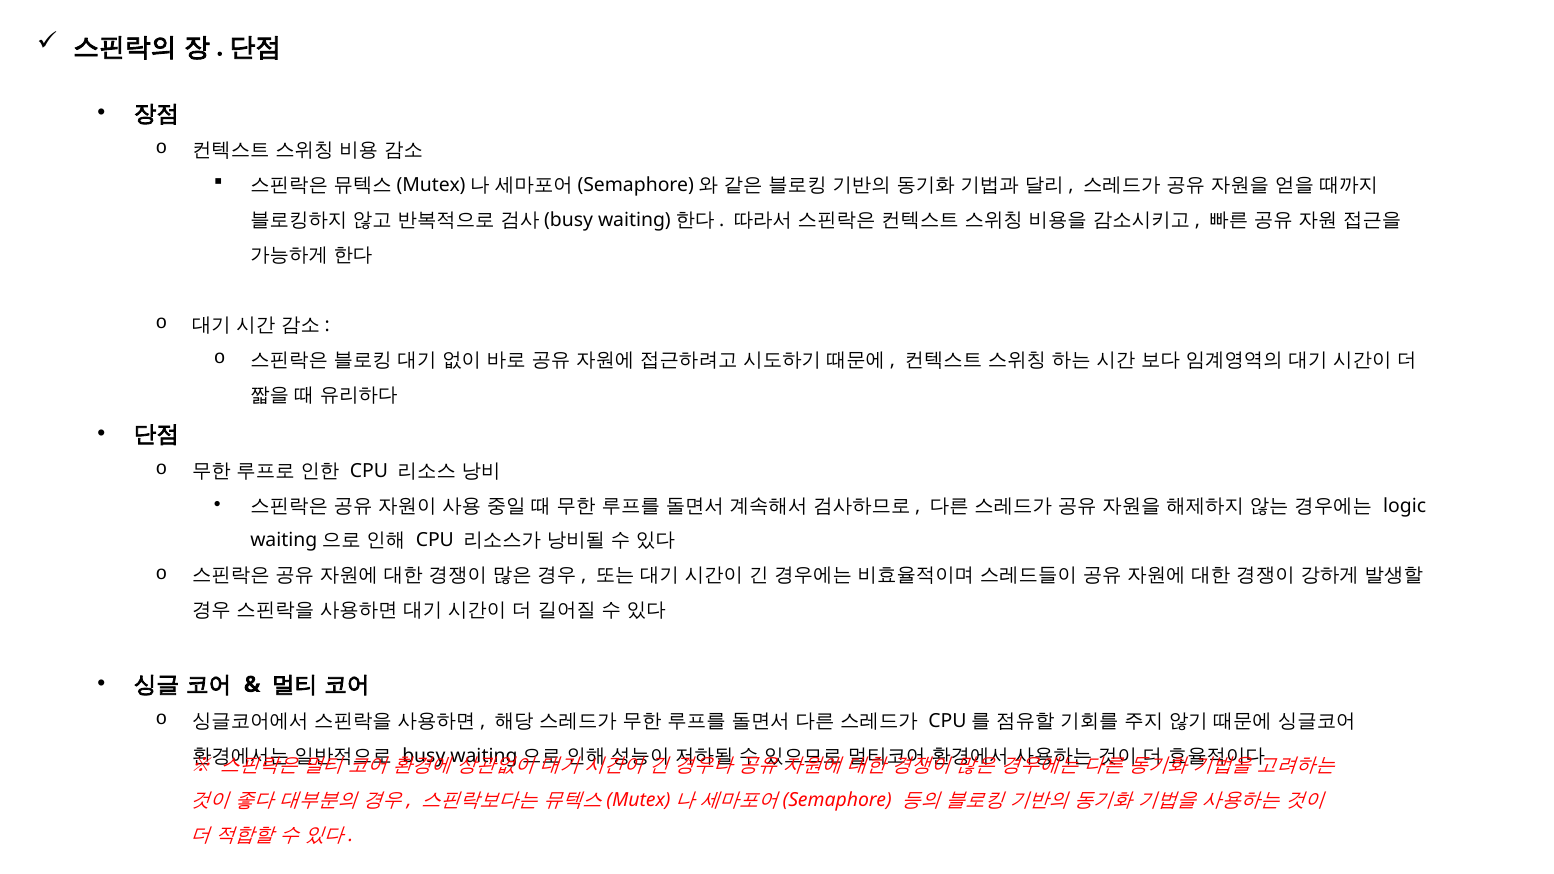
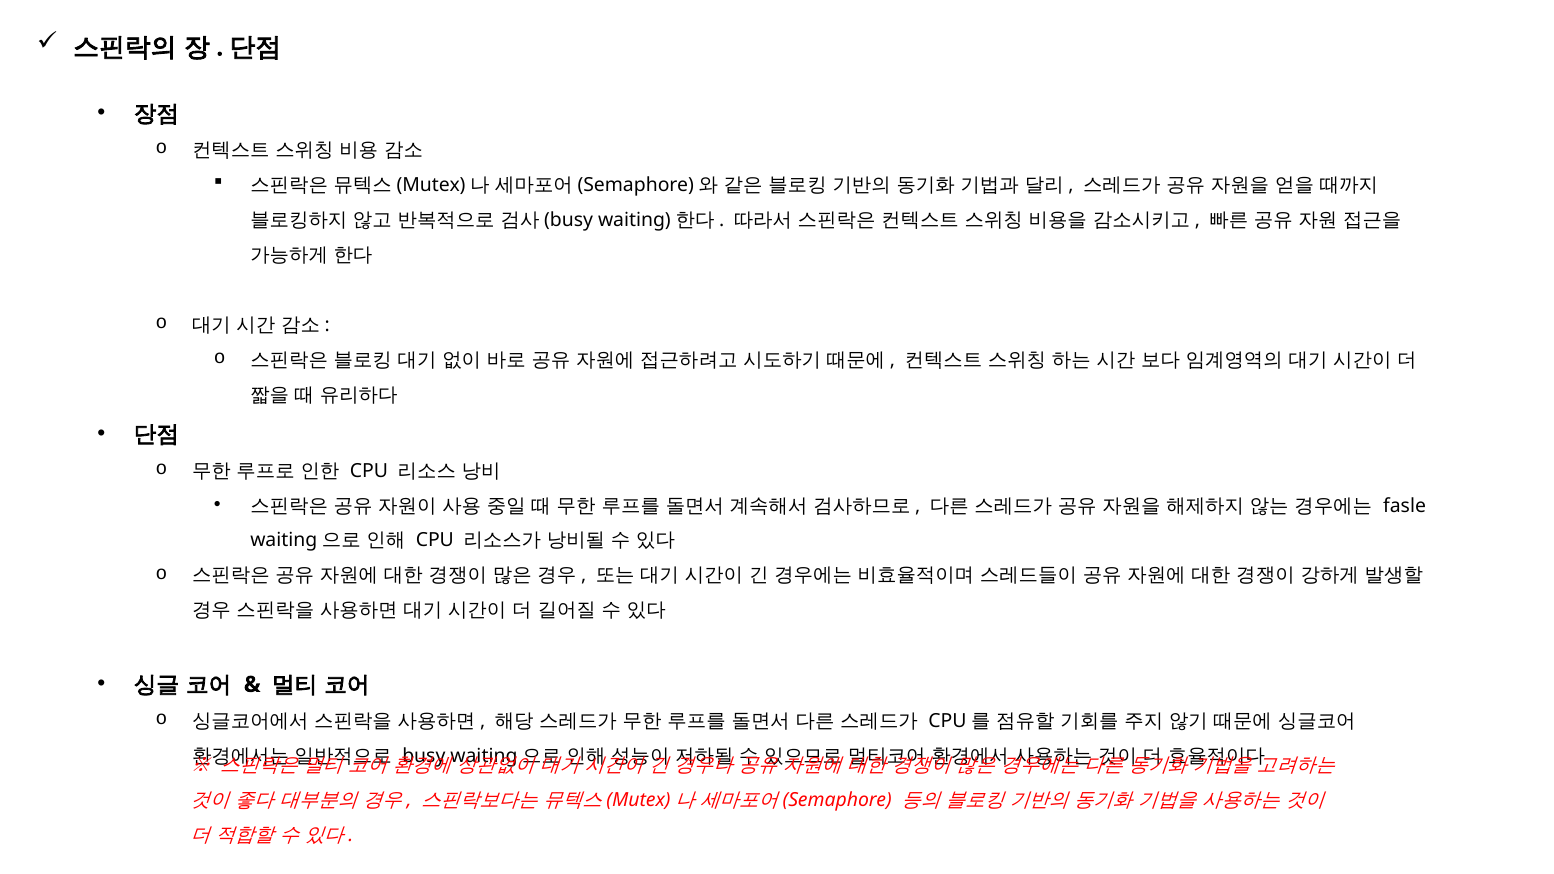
logic: logic -> fasle
